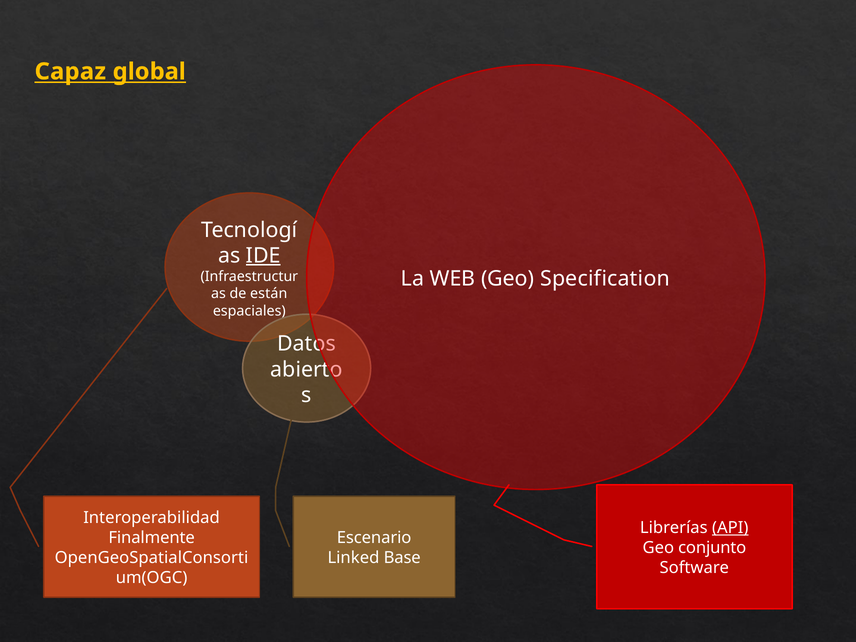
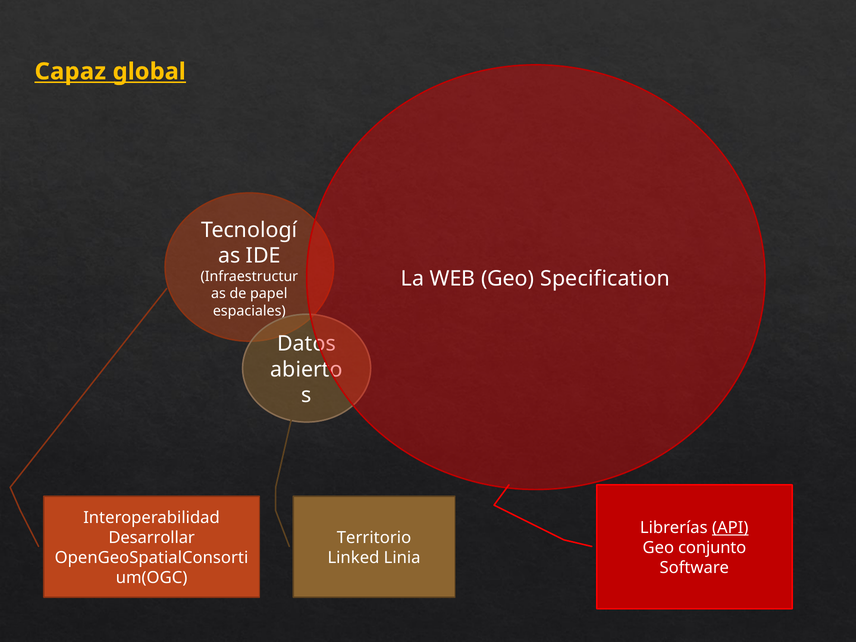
IDE underline: present -> none
están: están -> papel
Finalmente: Finalmente -> Desarrollar
Escenario: Escenario -> Territorio
Base: Base -> Linia
